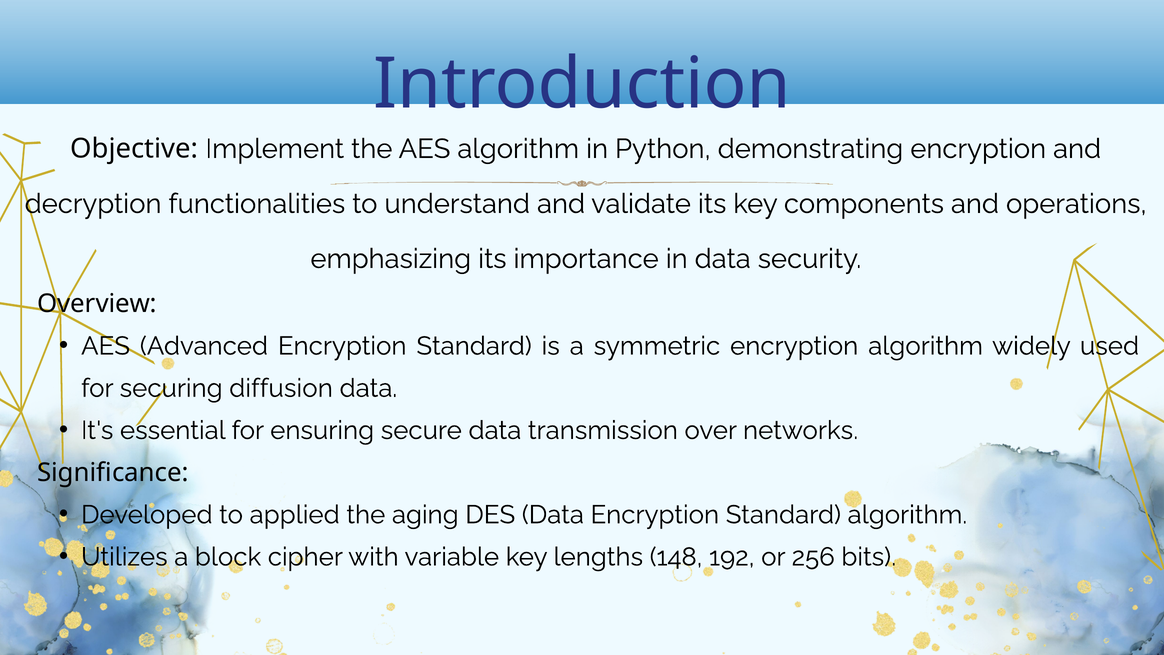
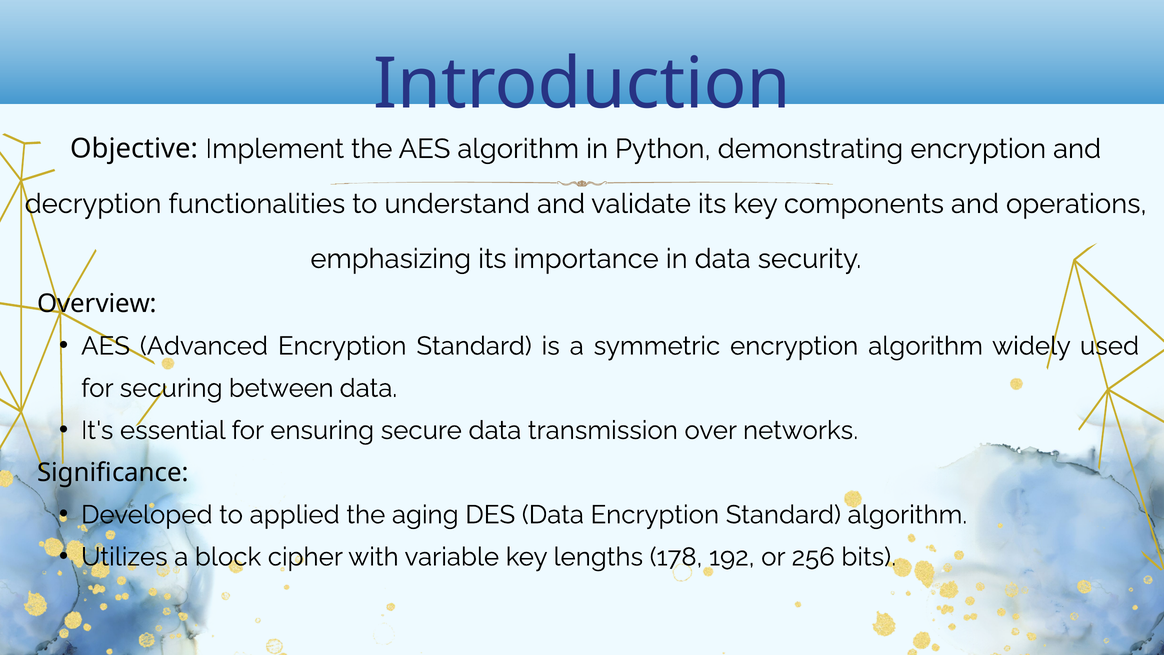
diffusion: diffusion -> between
148: 148 -> 178
